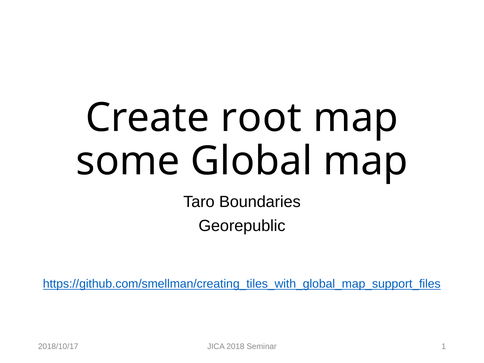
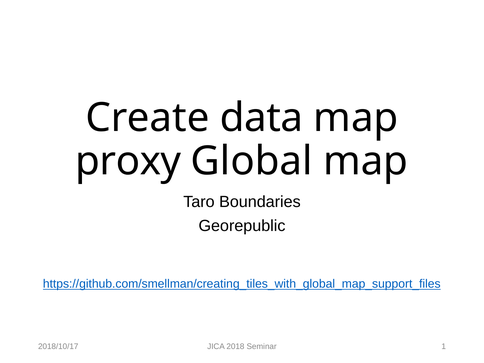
root: root -> data
some: some -> proxy
